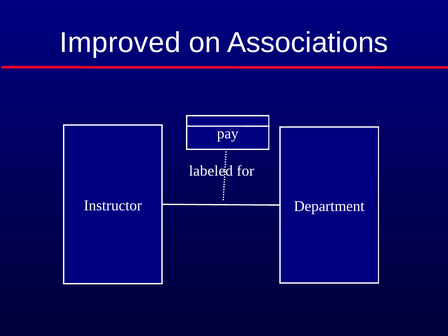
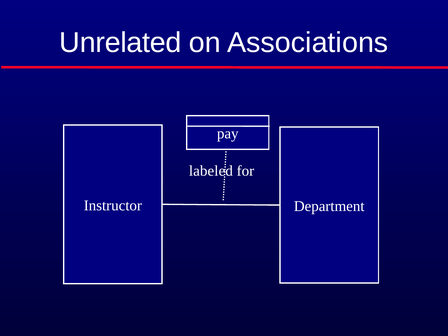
Improved: Improved -> Unrelated
